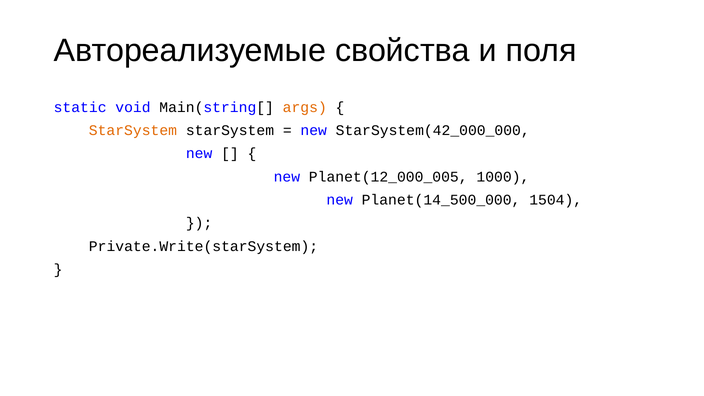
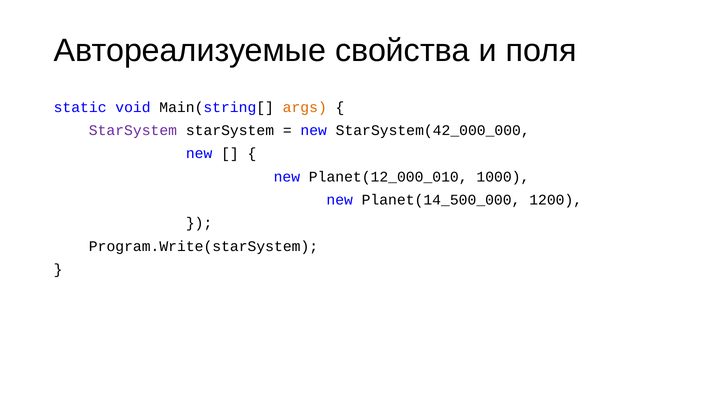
StarSystem at (133, 130) colour: orange -> purple
Planet(12_000_005: Planet(12_000_005 -> Planet(12_000_010
1504: 1504 -> 1200
Private.Write(starSystem: Private.Write(starSystem -> Program.Write(starSystem
